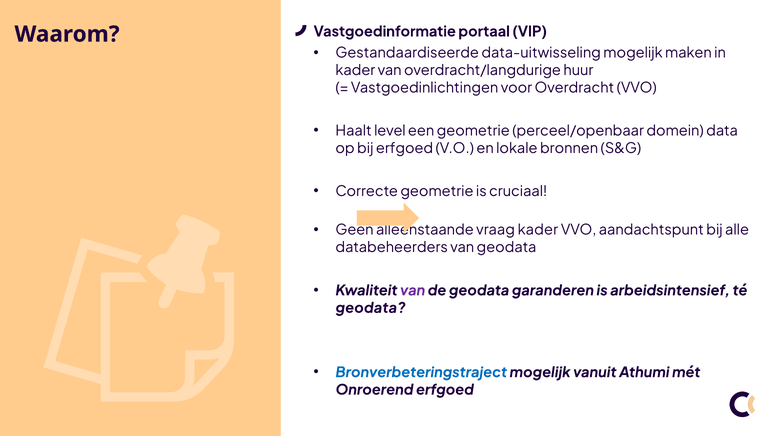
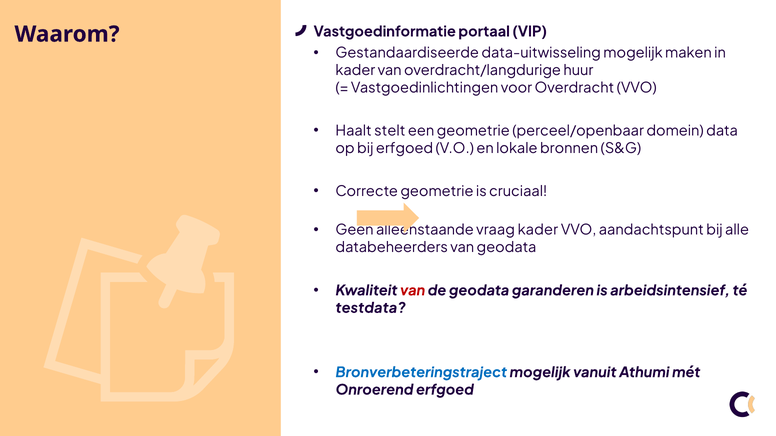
level: level -> stelt
van at (413, 291) colour: purple -> red
geodata at (371, 308): geodata -> testdata
